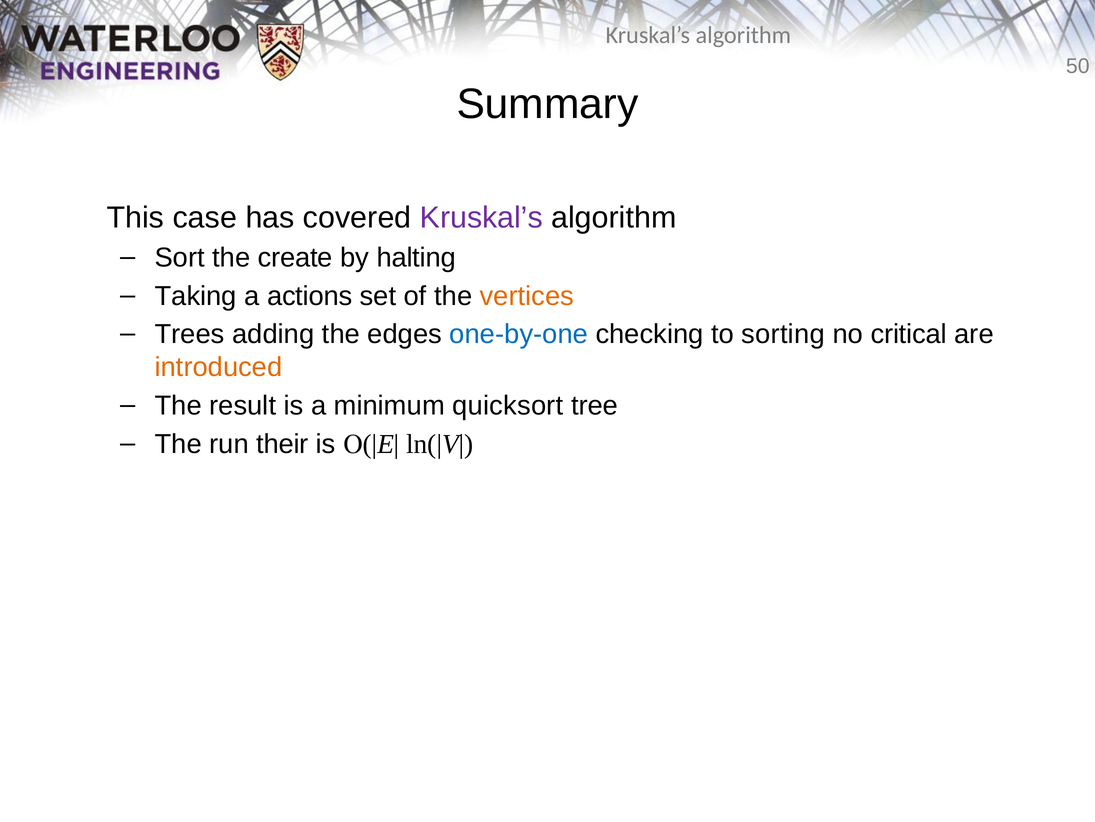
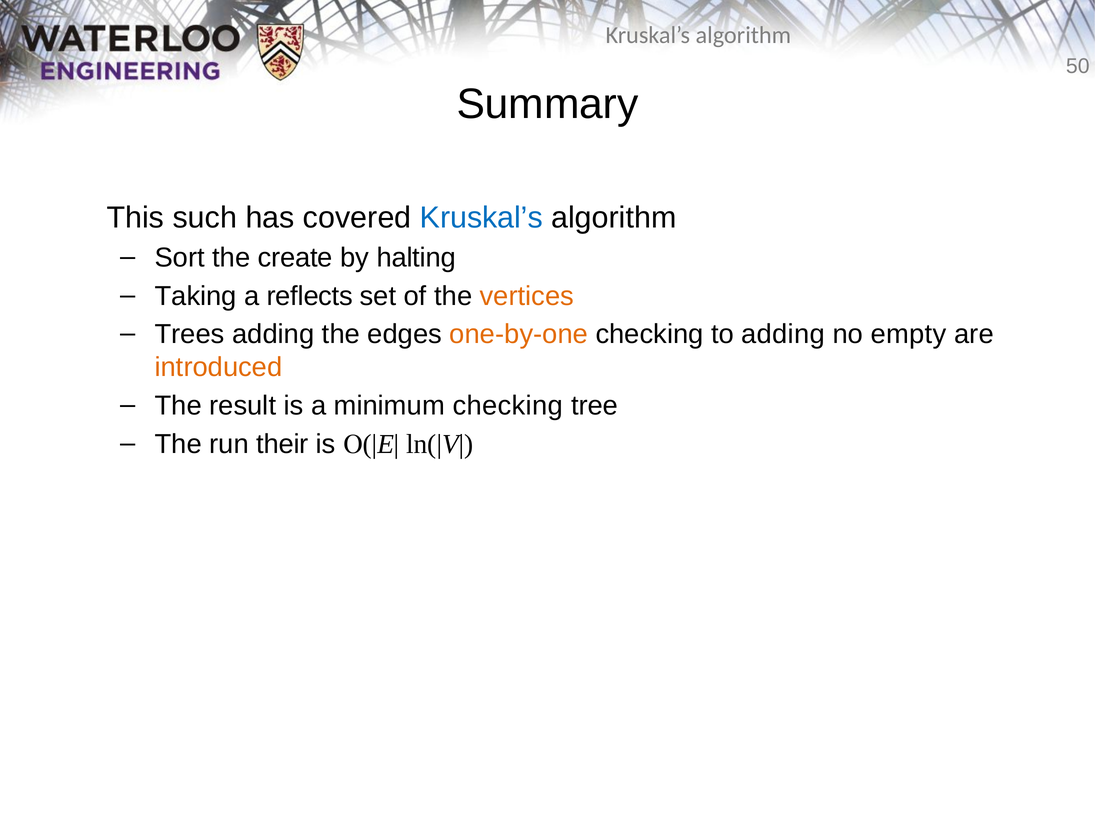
case: case -> such
Kruskal’s at (481, 217) colour: purple -> blue
actions: actions -> reflects
one-by-one colour: blue -> orange
to sorting: sorting -> adding
critical: critical -> empty
minimum quicksort: quicksort -> checking
